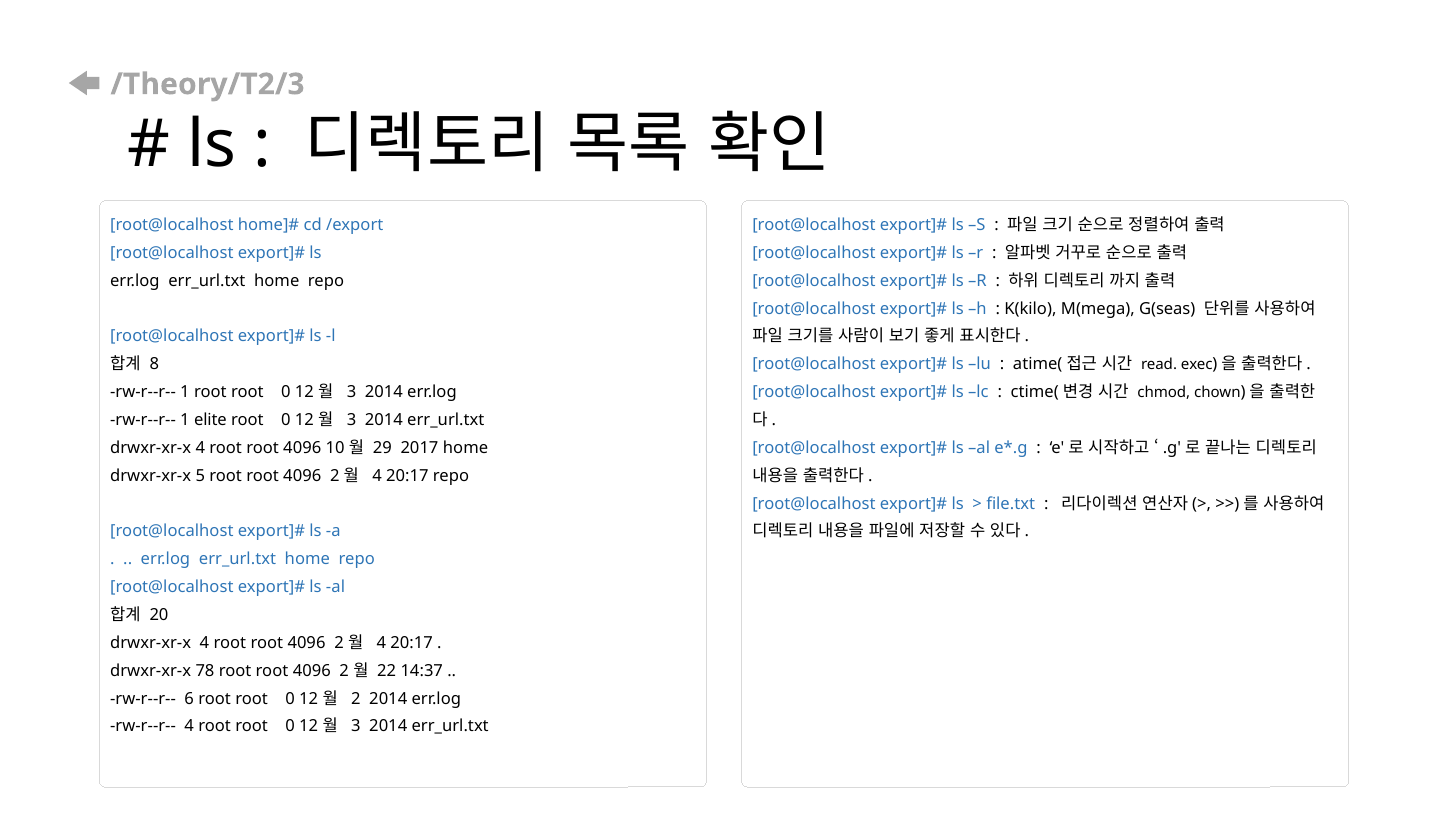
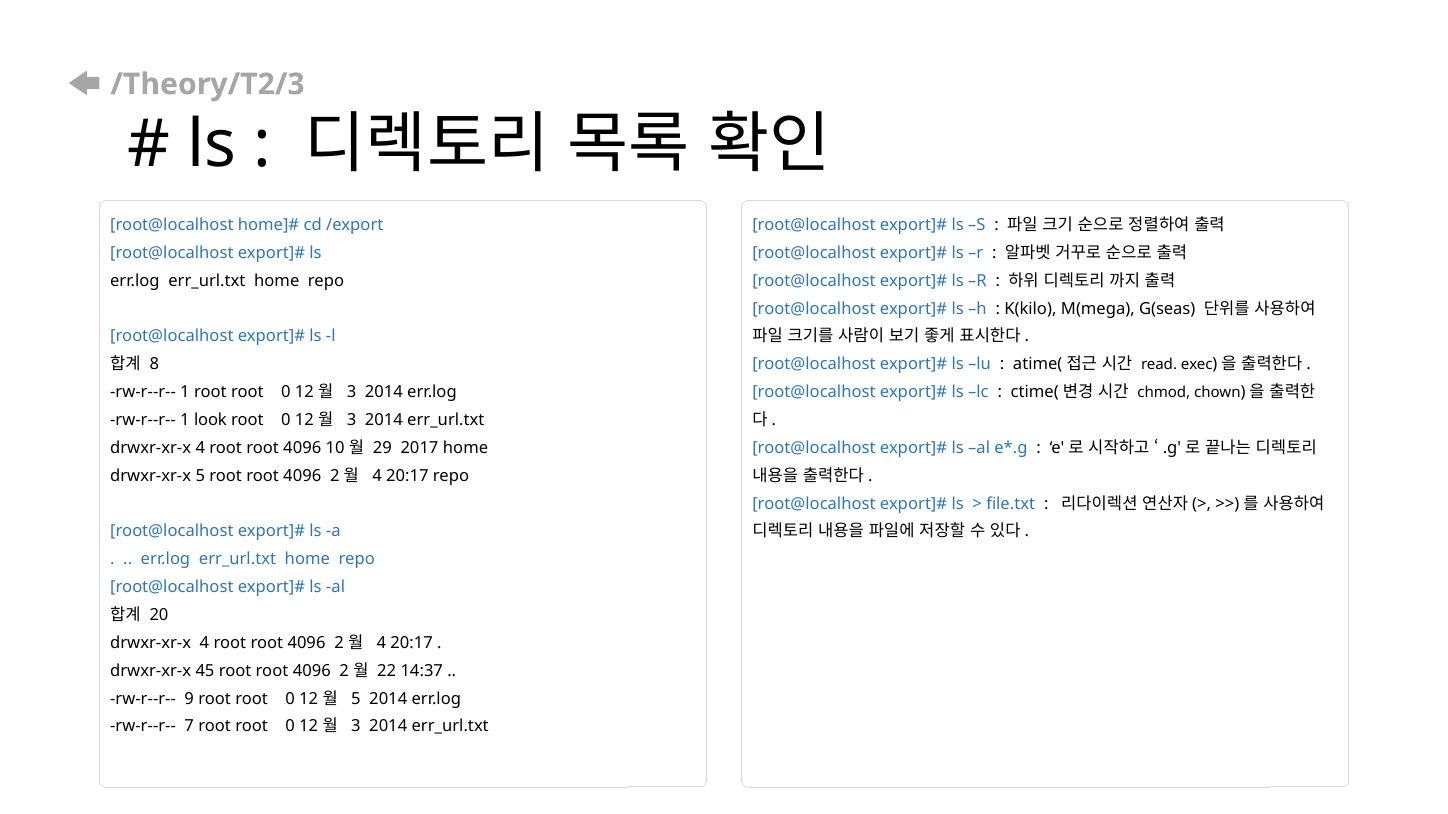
elite: elite -> look
78: 78 -> 45
6: 6 -> 9
2 at (356, 699): 2 -> 5
rw-r--r-- 4: 4 -> 7
